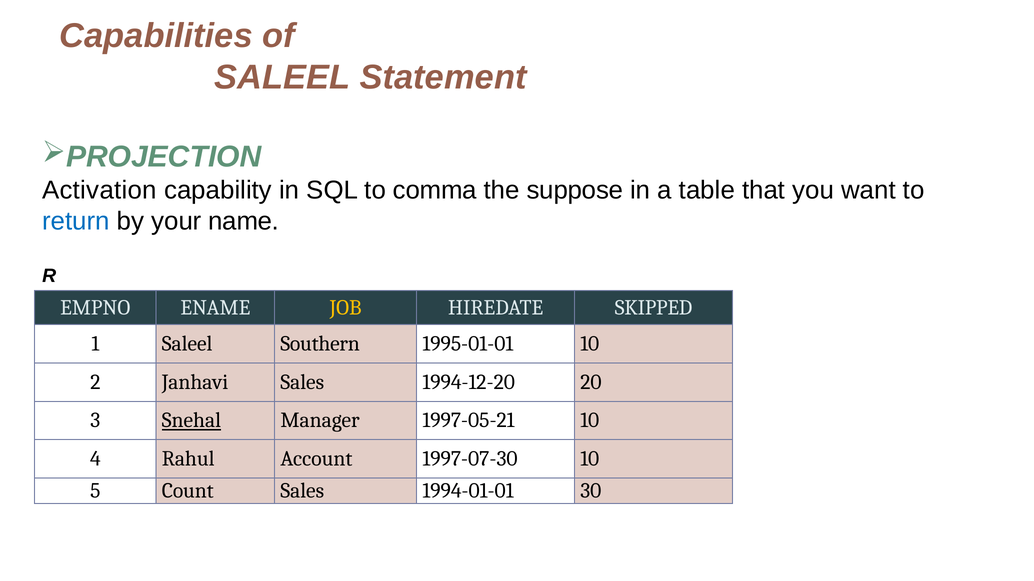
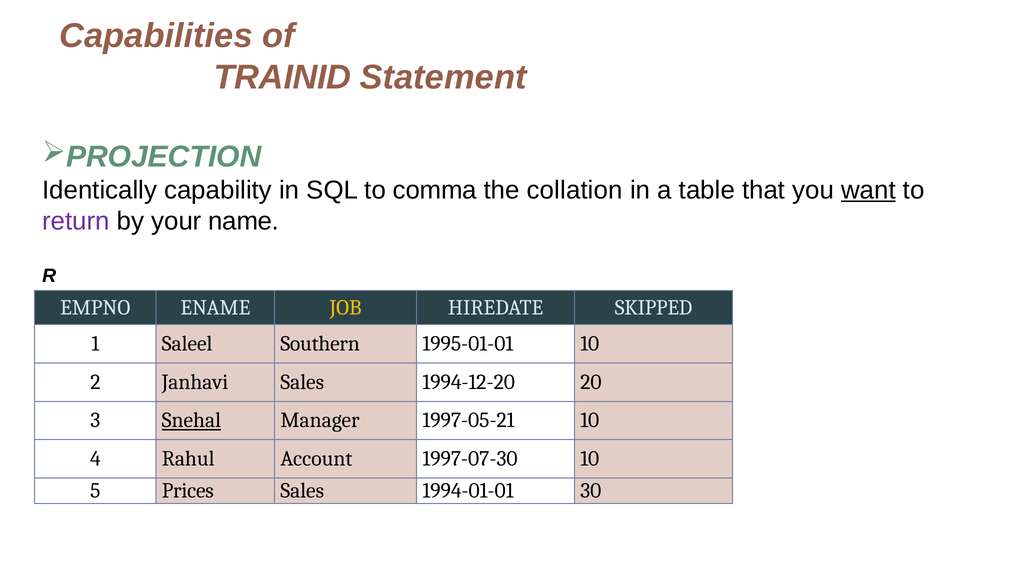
SALEEL at (282, 78): SALEEL -> TRAINID
Activation: Activation -> Identically
suppose: suppose -> collation
want underline: none -> present
return colour: blue -> purple
Count: Count -> Prices
